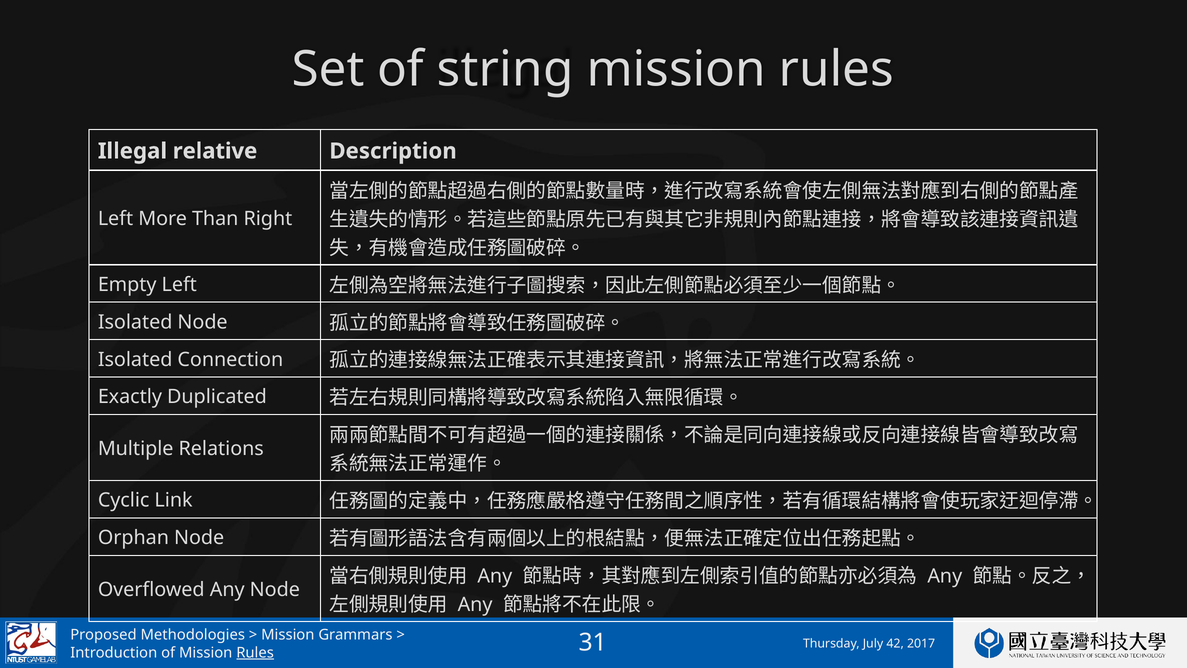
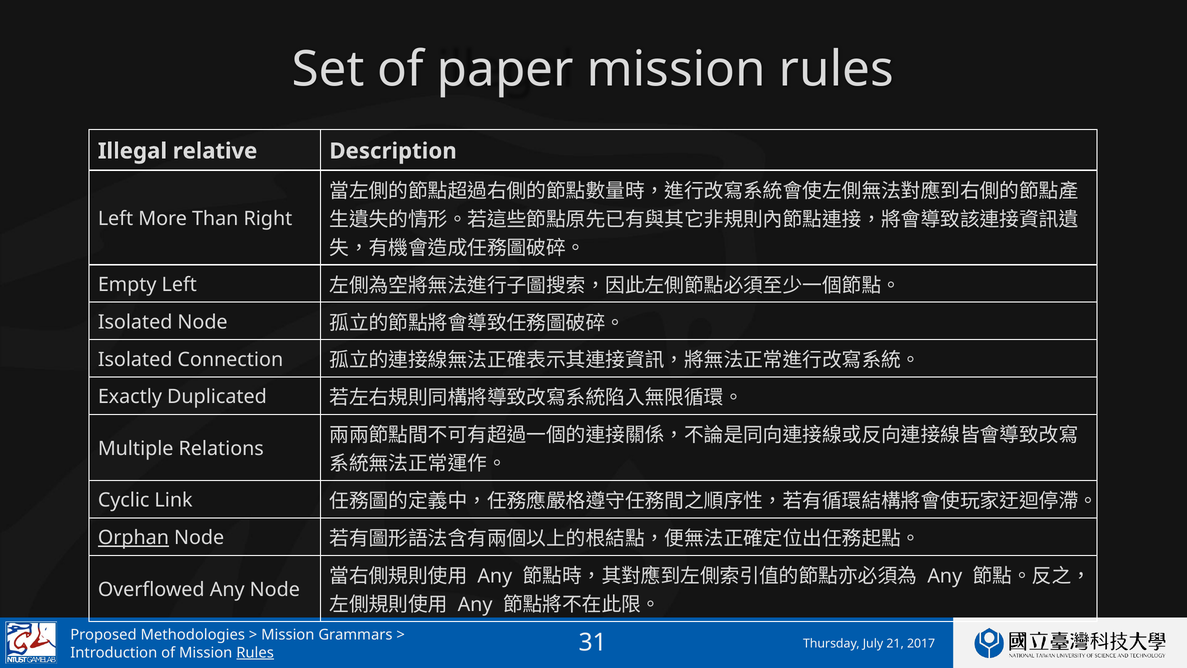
string: string -> paper
Orphan underline: none -> present
42: 42 -> 21
